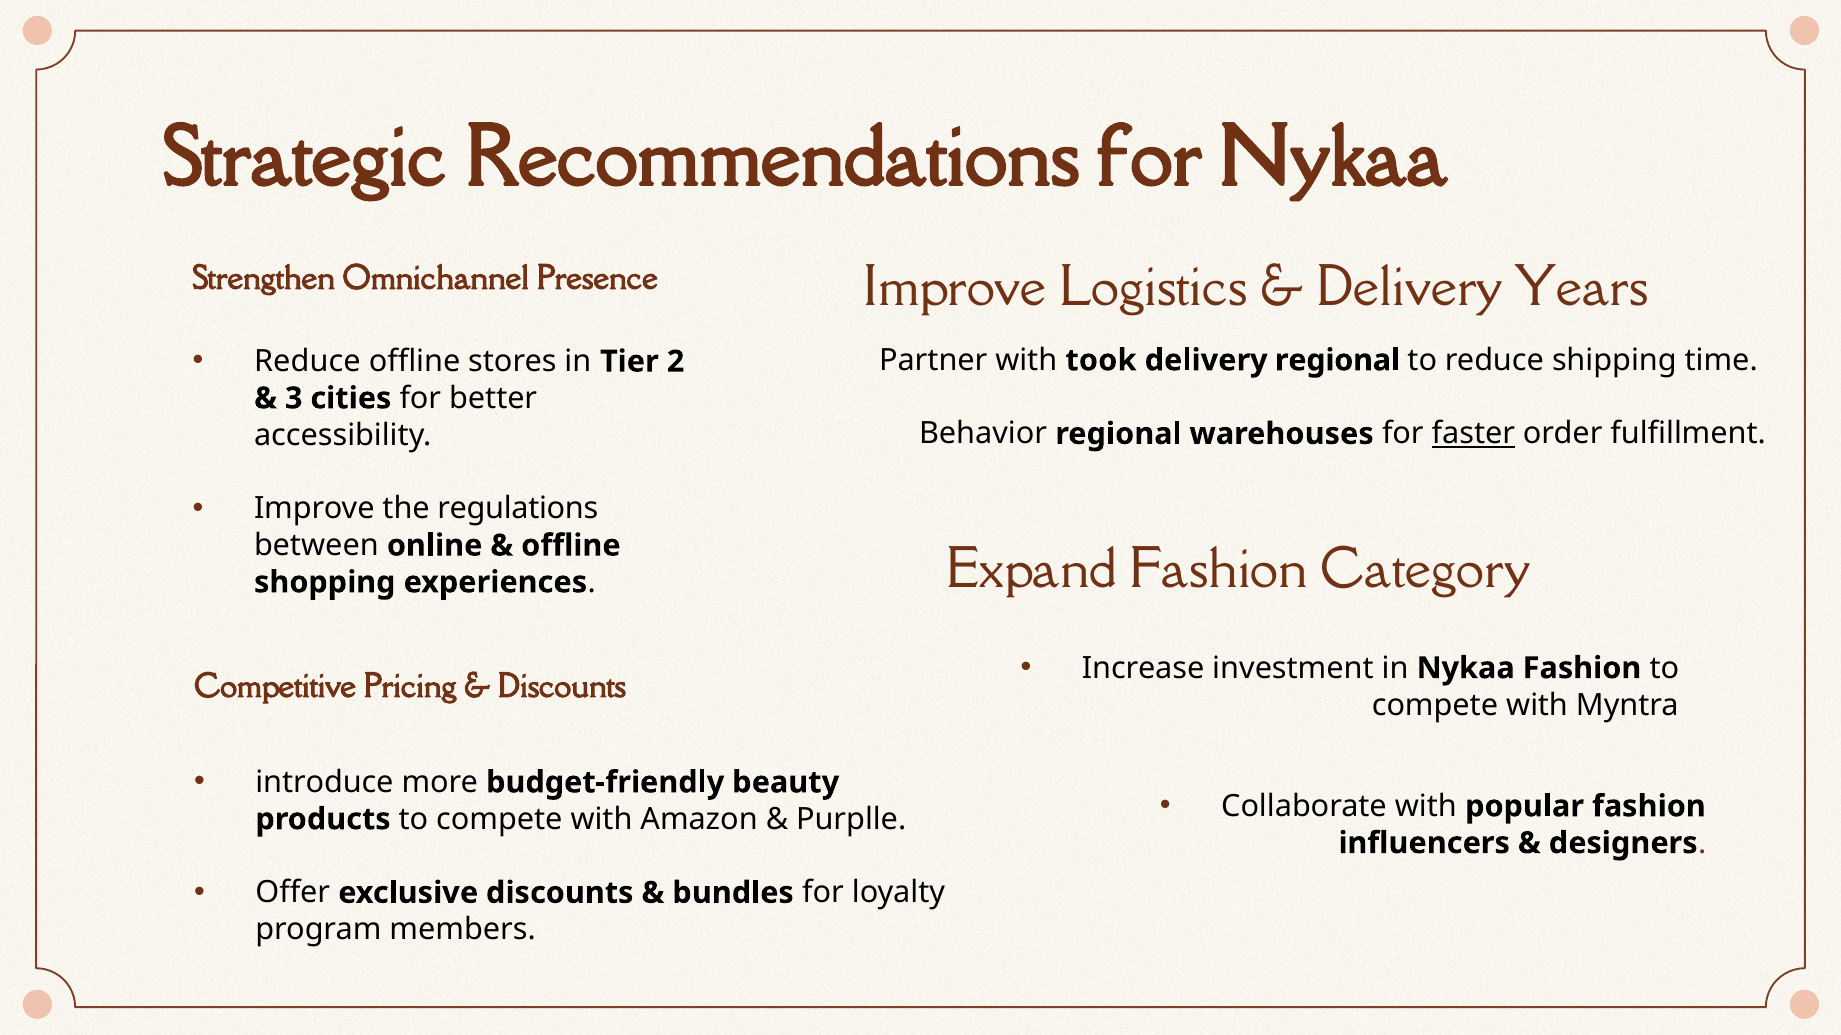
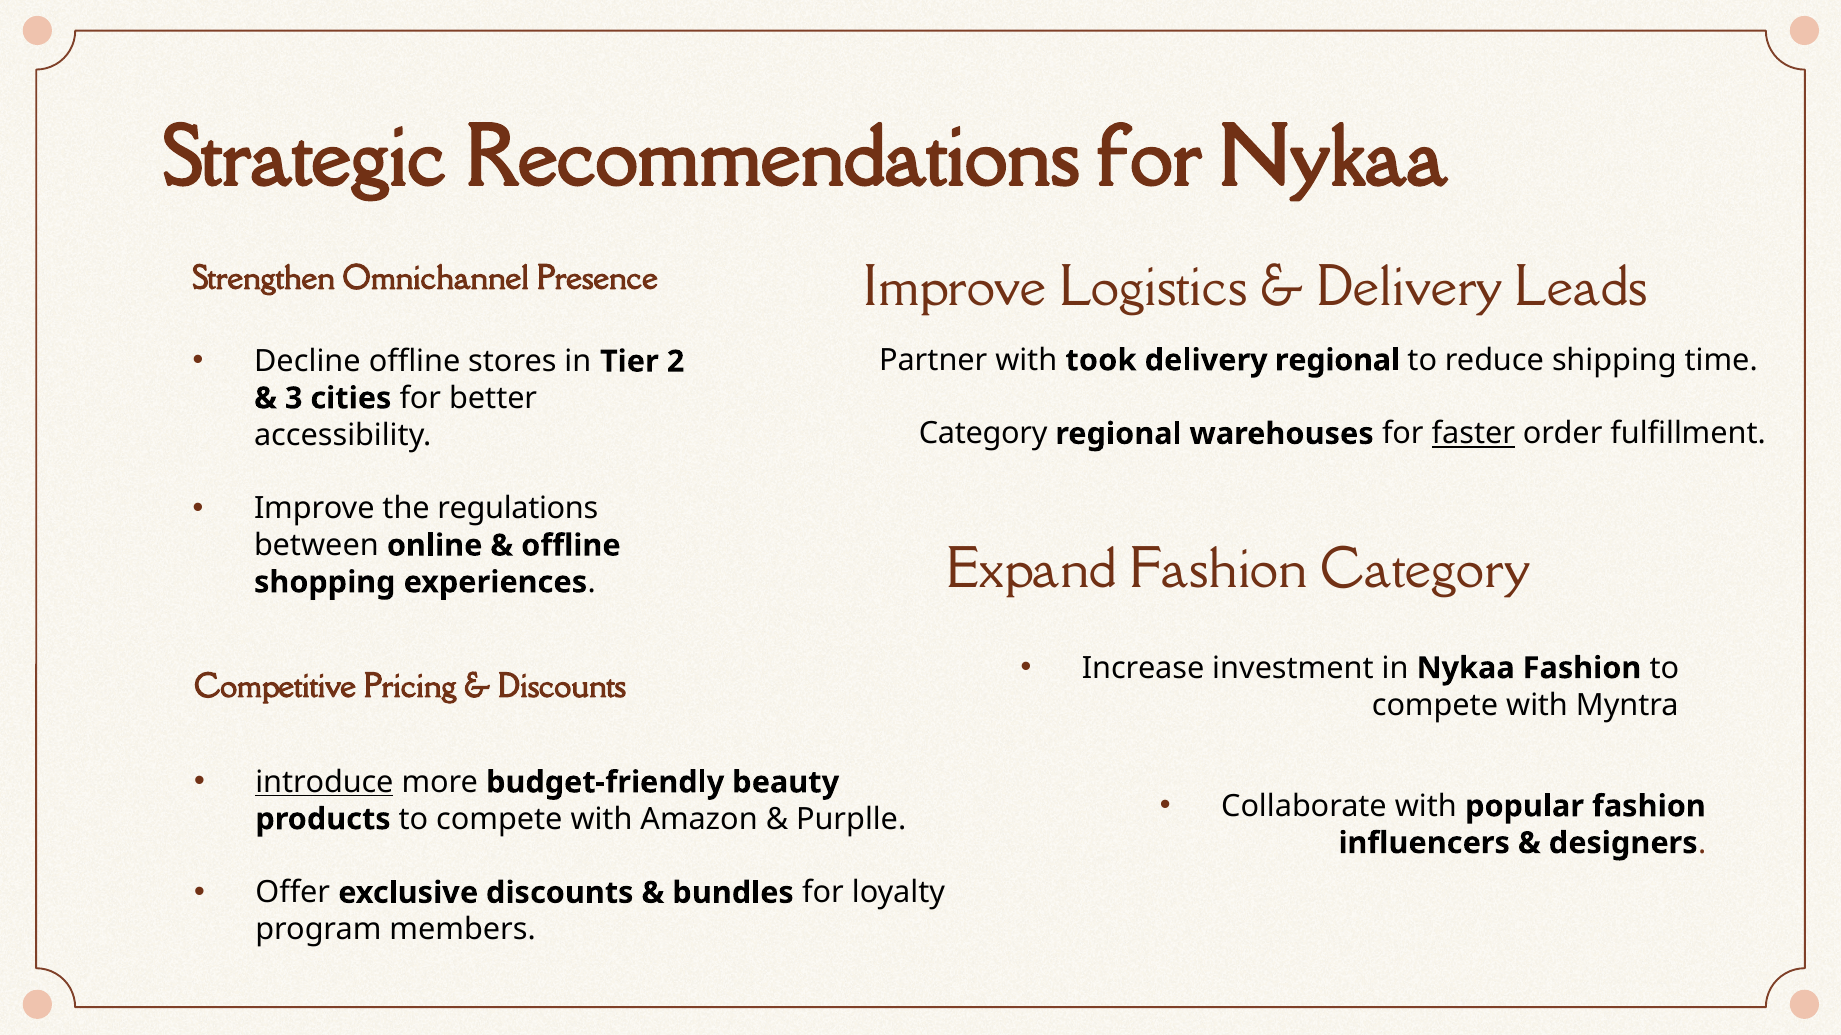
Years: Years -> Leads
Reduce at (307, 362): Reduce -> Decline
Behavior at (983, 434): Behavior -> Category
introduce underline: none -> present
